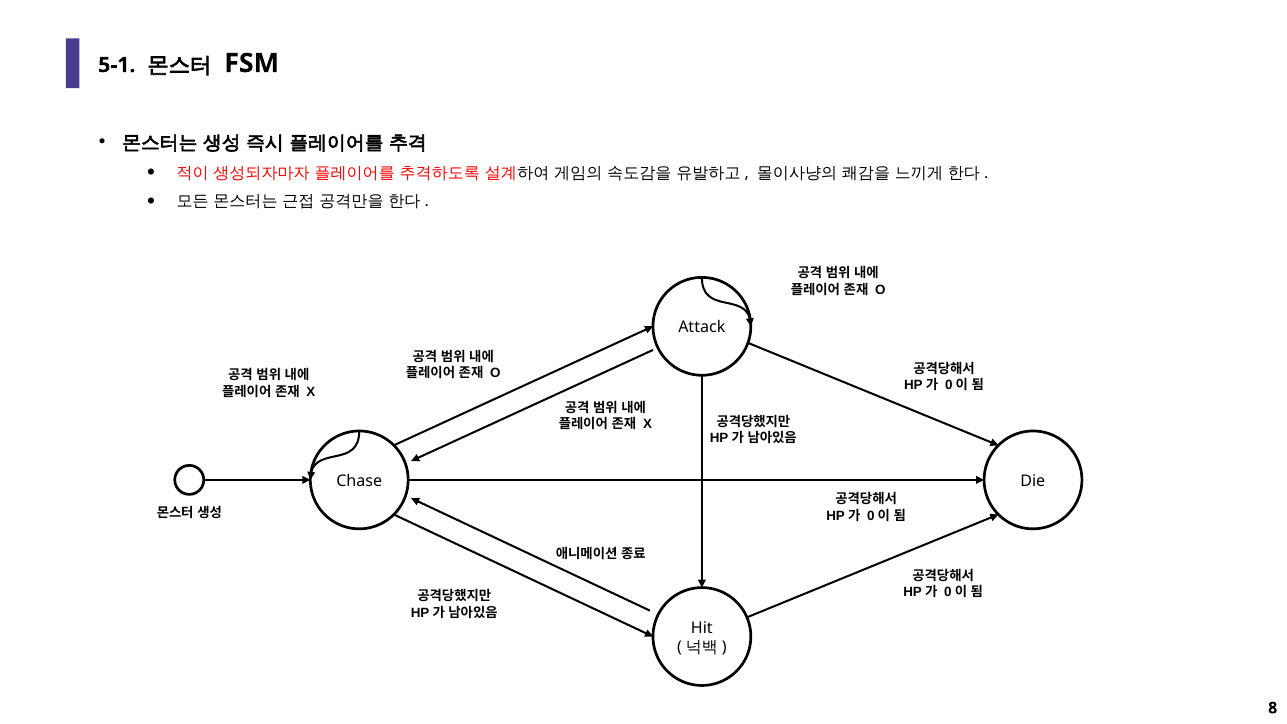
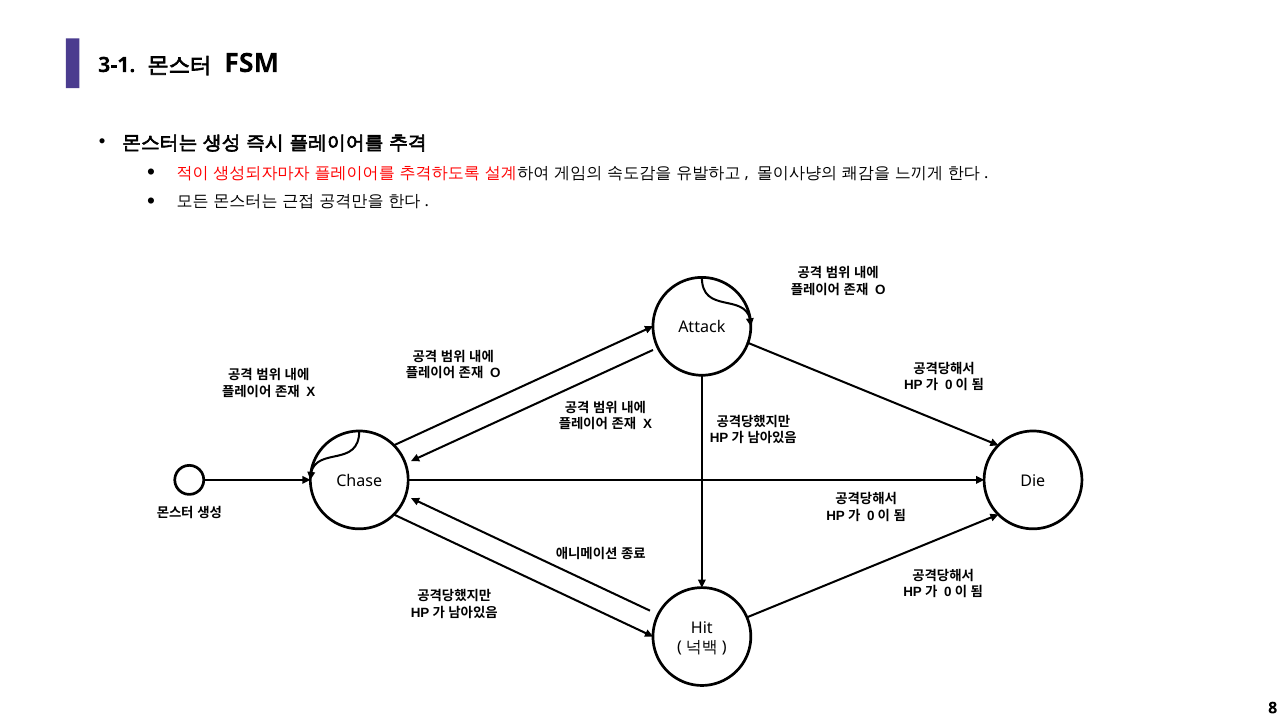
5-1: 5-1 -> 3-1
